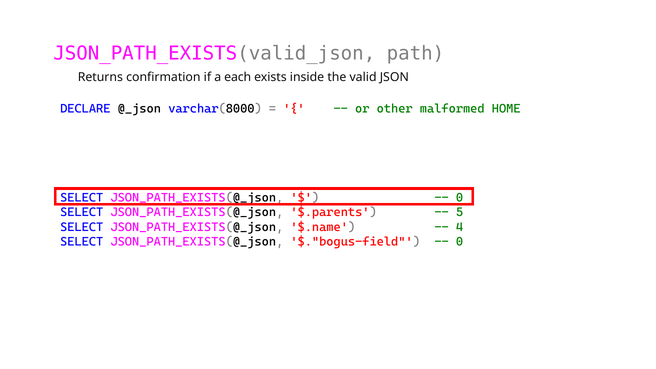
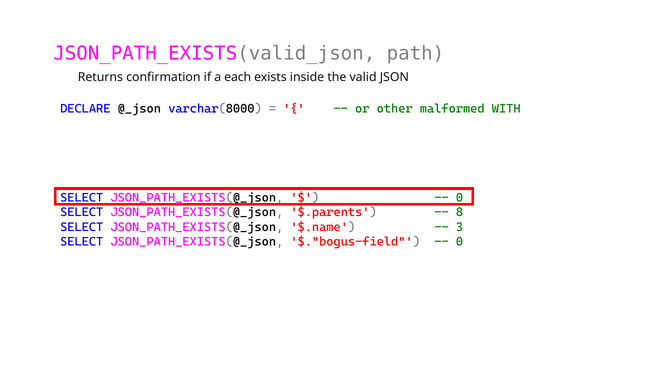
HOME: HOME -> WITH
5: 5 -> 8
4: 4 -> 3
